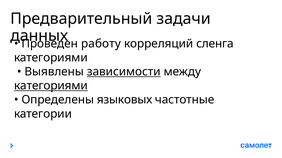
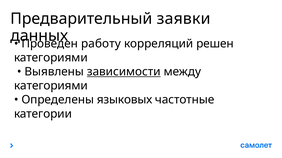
задачи: задачи -> заявки
сленга: сленга -> решен
категориями at (51, 86) underline: present -> none
